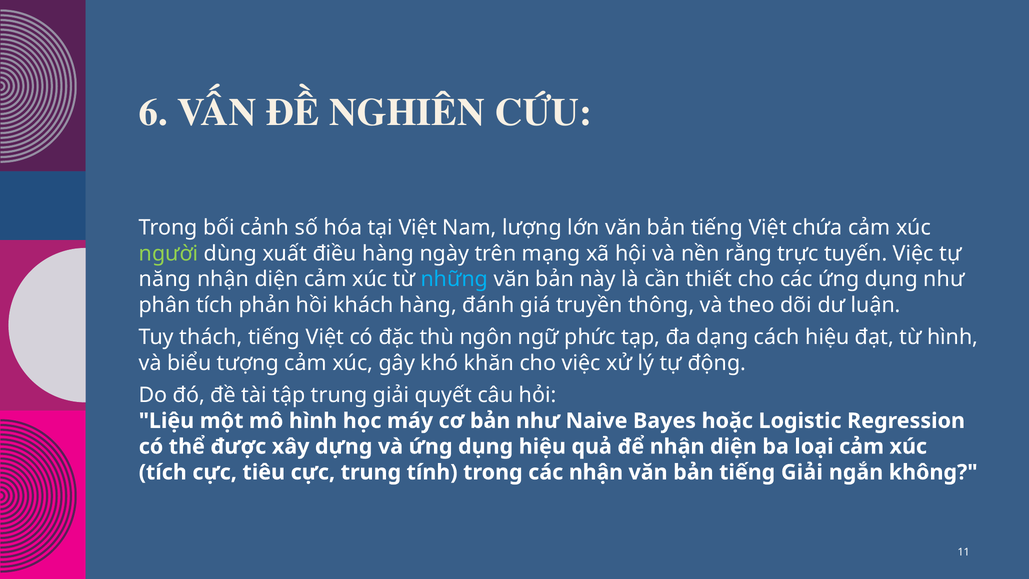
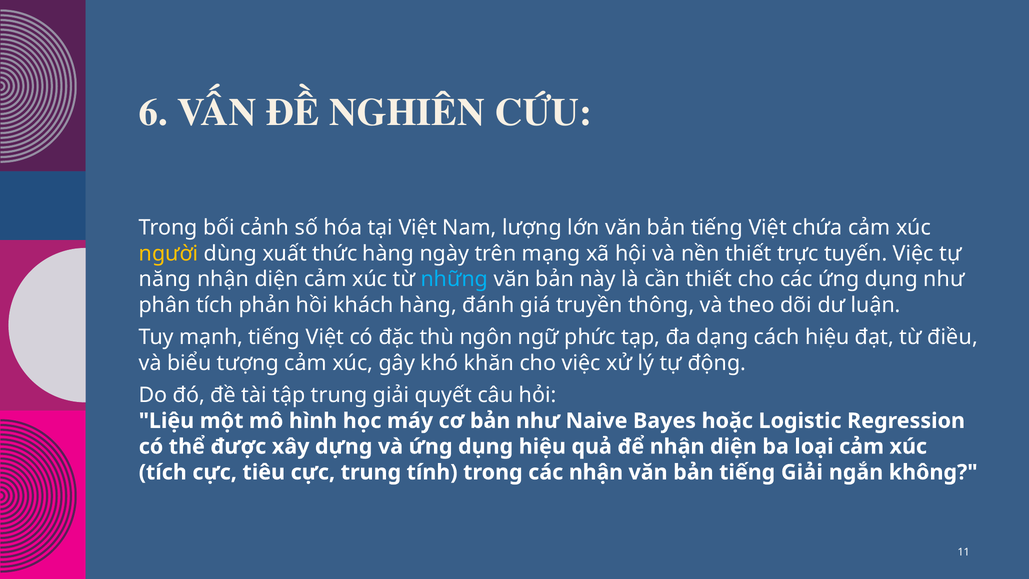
người colour: light green -> yellow
điều: điều -> thức
nền rằng: rằng -> thiết
thách: thách -> mạnh
từ hình: hình -> điều
